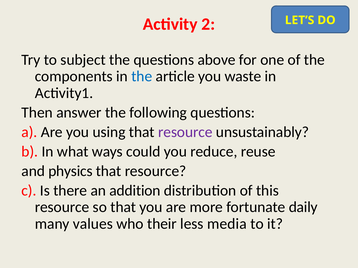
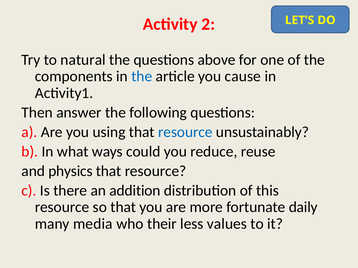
subject: subject -> natural
waste: waste -> cause
resource at (185, 132) colour: purple -> blue
values: values -> media
media: media -> values
